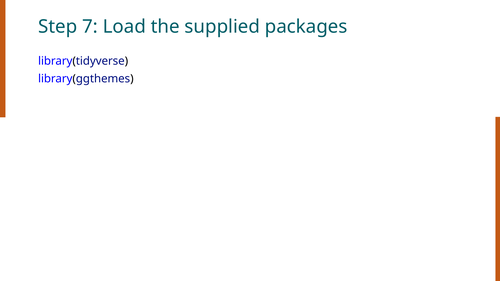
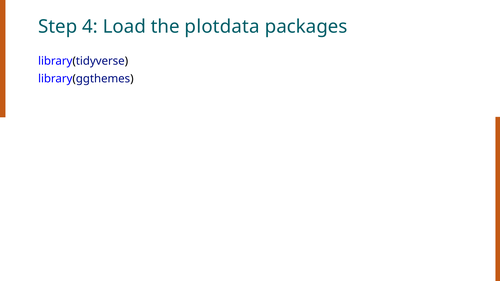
7: 7 -> 4
supplied: supplied -> plotdata
